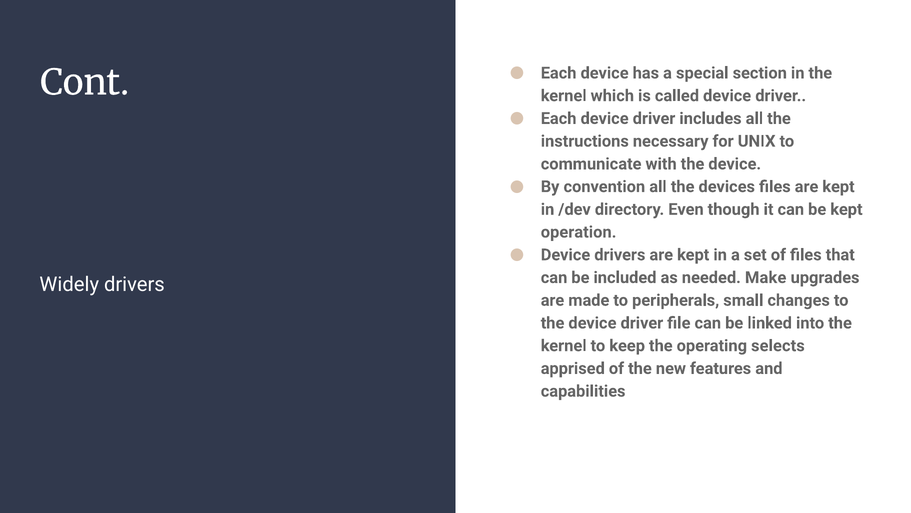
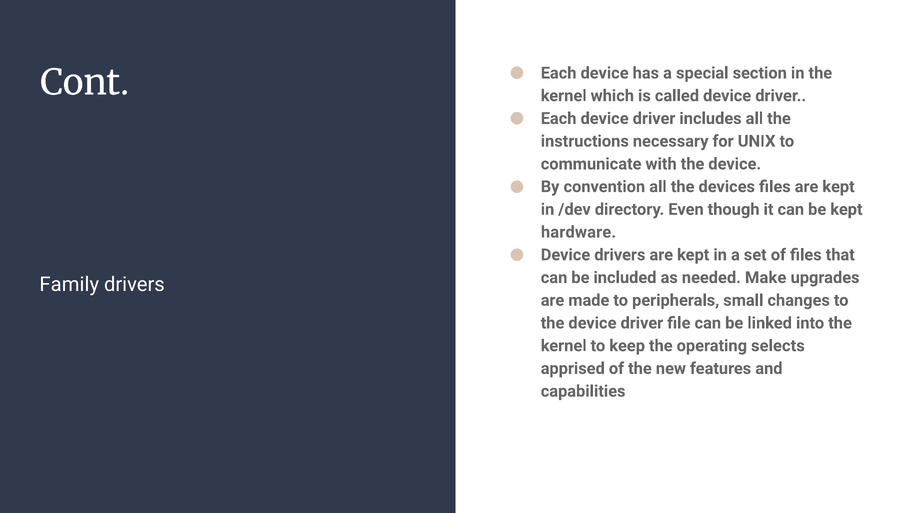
operation: operation -> hardware
Widely: Widely -> Family
